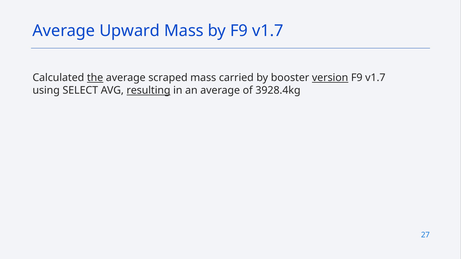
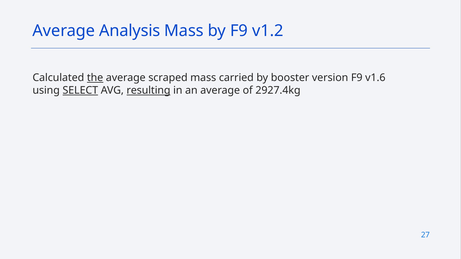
Upward: Upward -> Analysis
by F9 v1.7: v1.7 -> v1.2
version underline: present -> none
v1.7 at (375, 78): v1.7 -> v1.6
SELECT underline: none -> present
3928.4kg: 3928.4kg -> 2927.4kg
